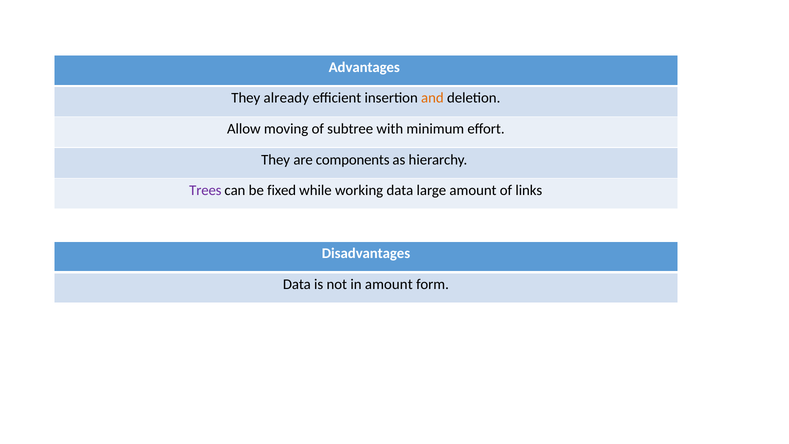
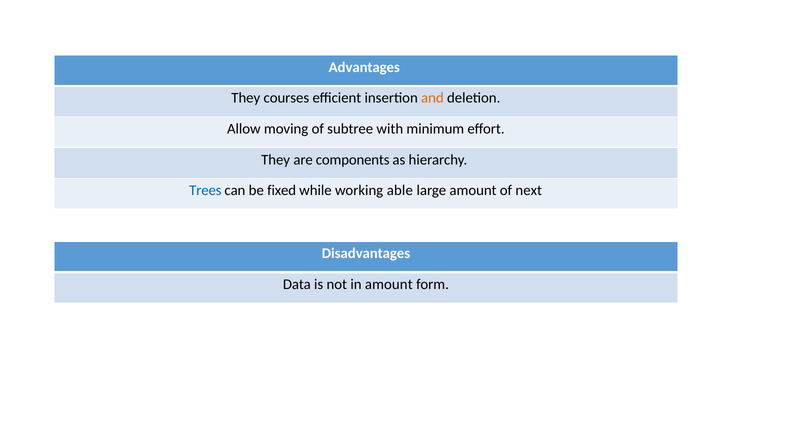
already: already -> courses
Trees colour: purple -> blue
working data: data -> able
links: links -> next
